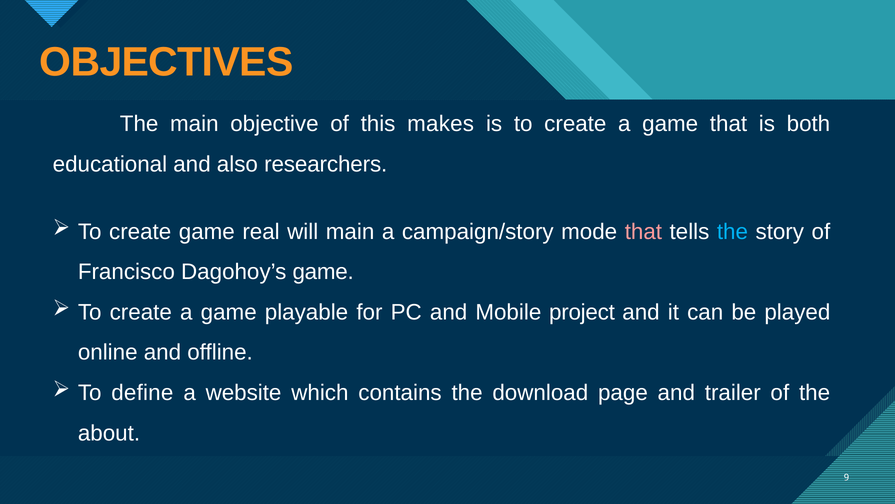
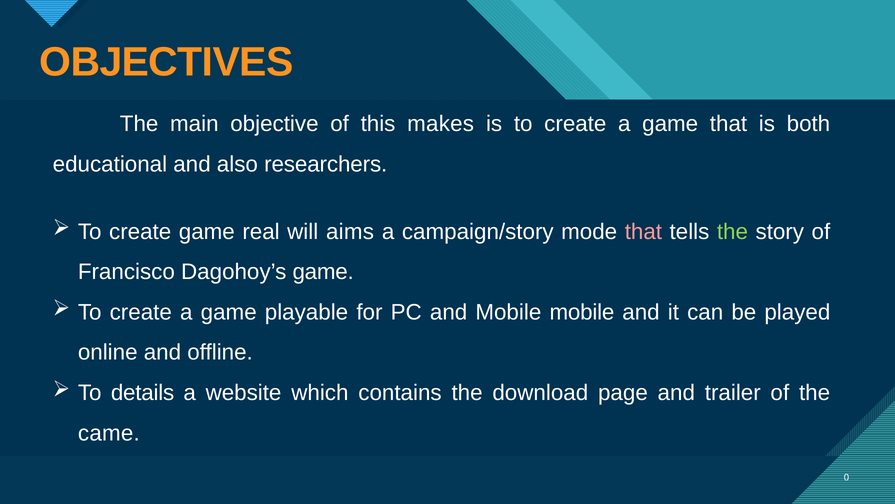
will main: main -> aims
the at (732, 231) colour: light blue -> light green
Mobile project: project -> mobile
define: define -> details
about: about -> came
9: 9 -> 0
